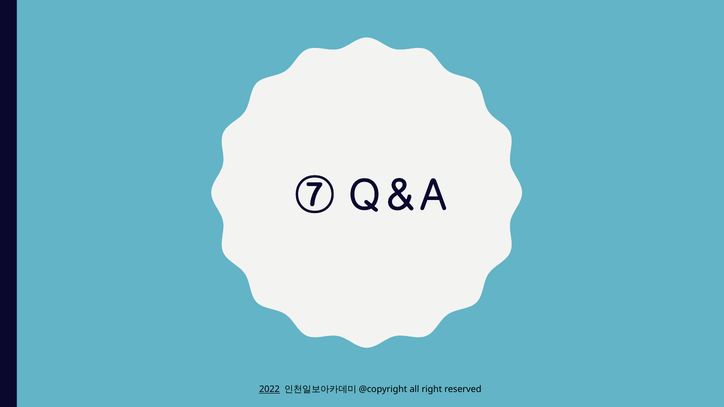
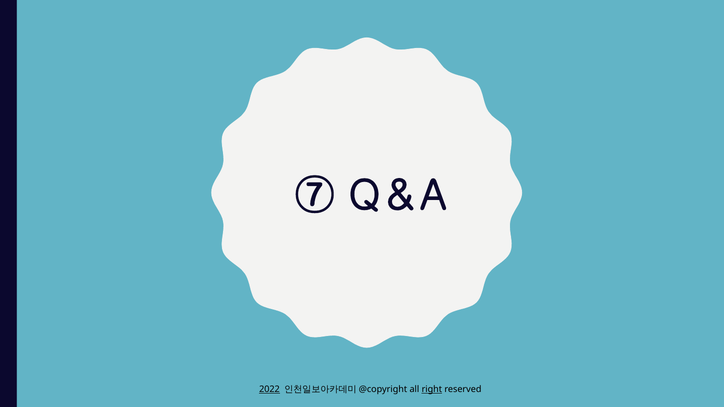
right underline: none -> present
